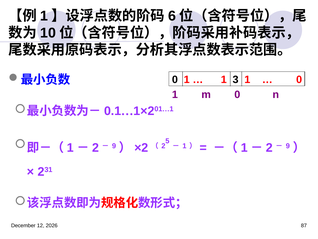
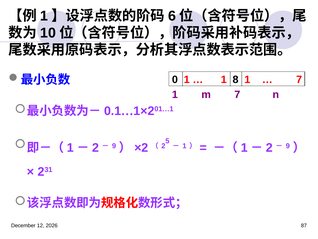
3: 3 -> 8
0 at (299, 79): 0 -> 7
m 0: 0 -> 7
